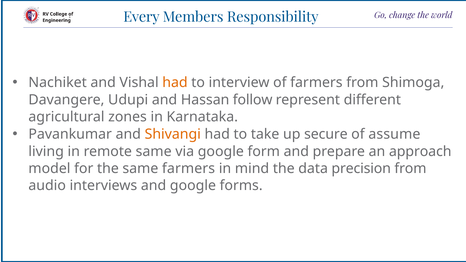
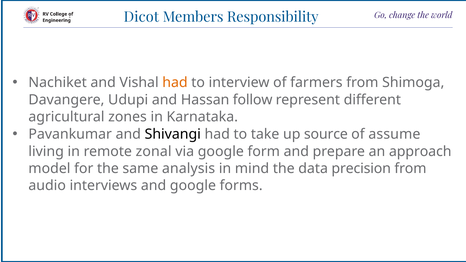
Every: Every -> Dicot
Shivangi colour: orange -> black
secure: secure -> source
remote same: same -> zonal
same farmers: farmers -> analysis
